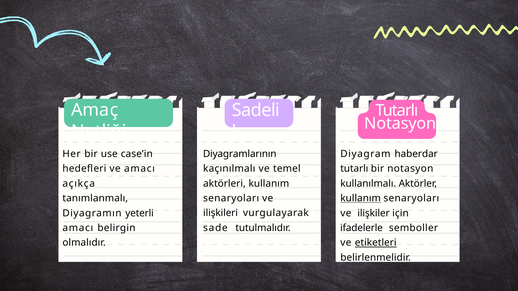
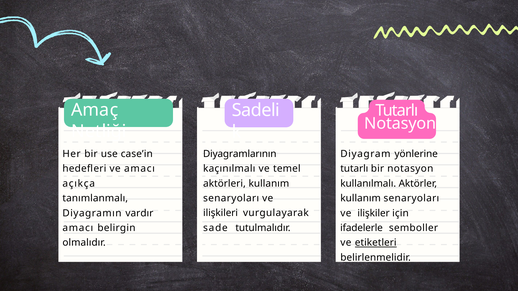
haberdar: haberdar -> yönlerine
kullanım at (361, 199) underline: present -> none
yeterli: yeterli -> vardır
